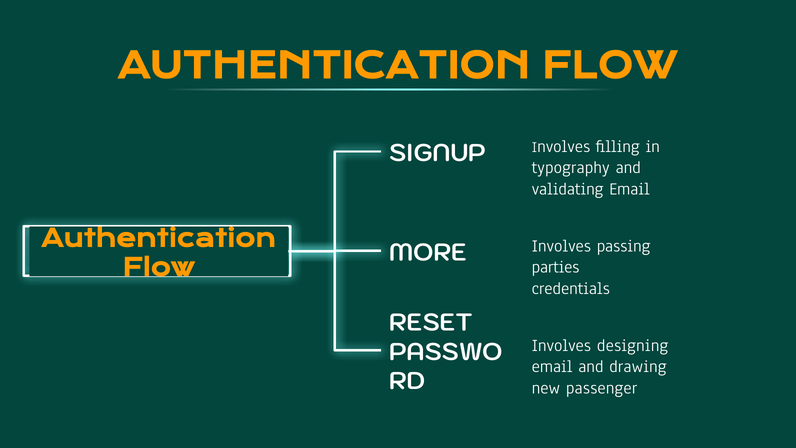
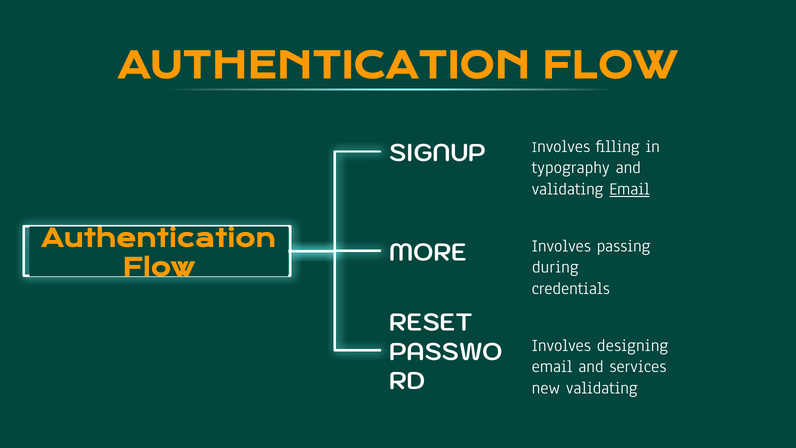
Email at (630, 189) underline: none -> present
parties: parties -> during
drawing: drawing -> services
new passenger: passenger -> validating
